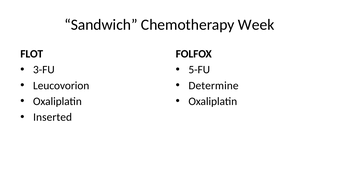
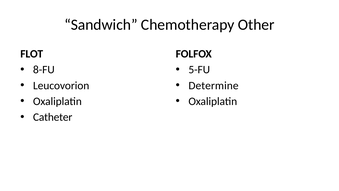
Week: Week -> Other
3-FU: 3-FU -> 8-FU
Inserted: Inserted -> Catheter
